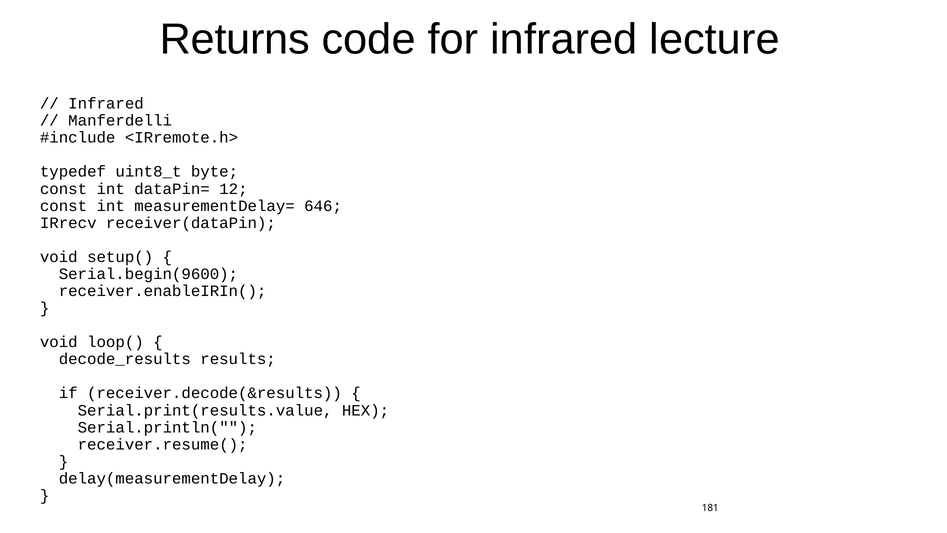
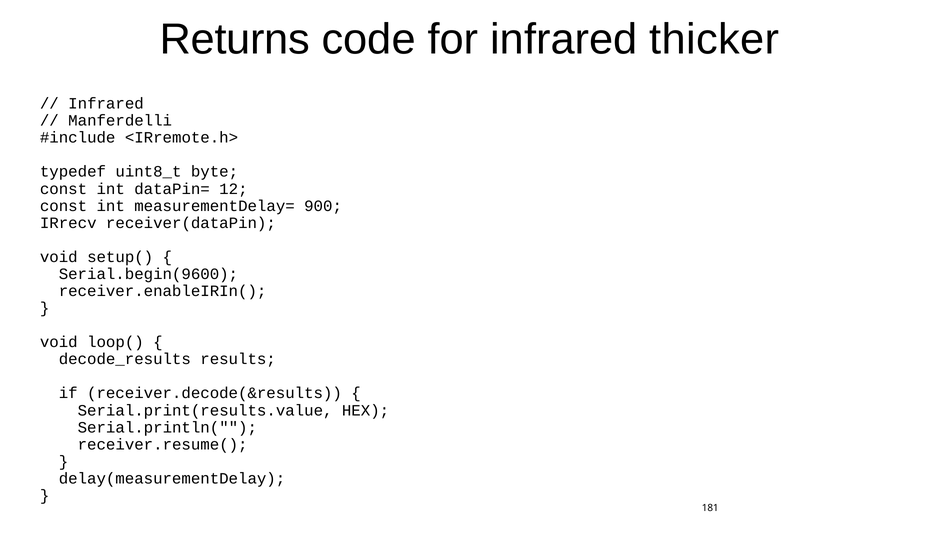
lecture: lecture -> thicker
646: 646 -> 900
